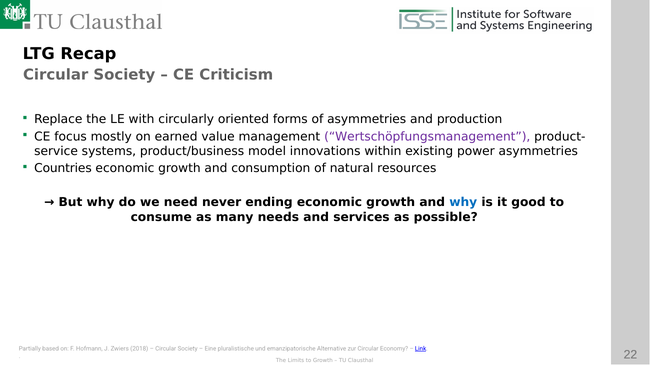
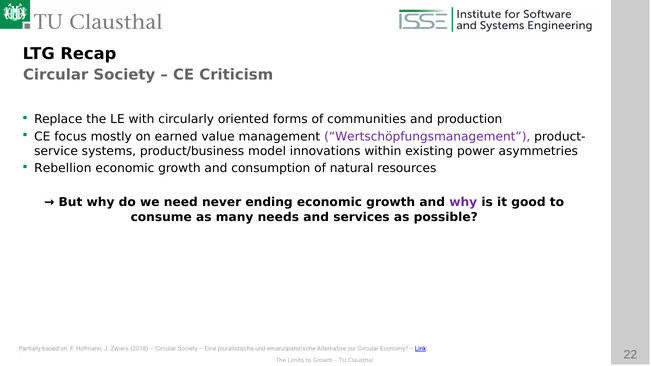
of asymmetries: asymmetries -> communities
Countries: Countries -> Rebellion
why at (463, 202) colour: blue -> purple
